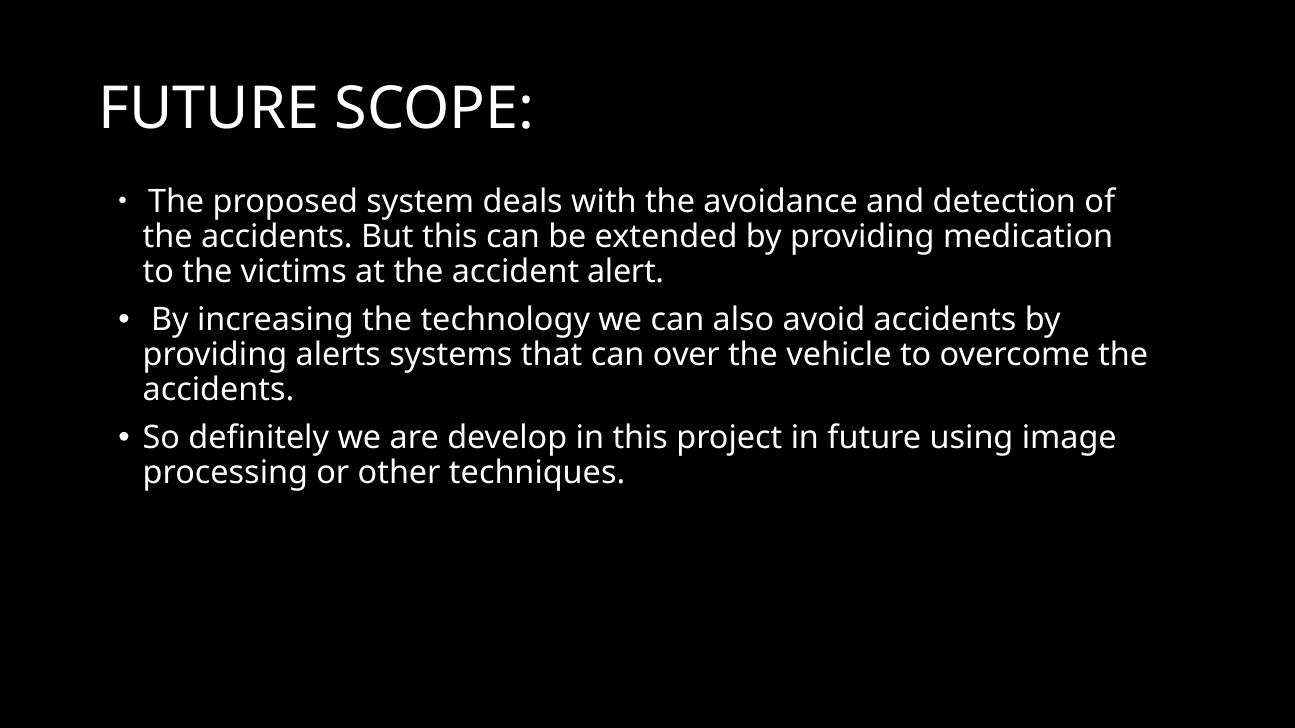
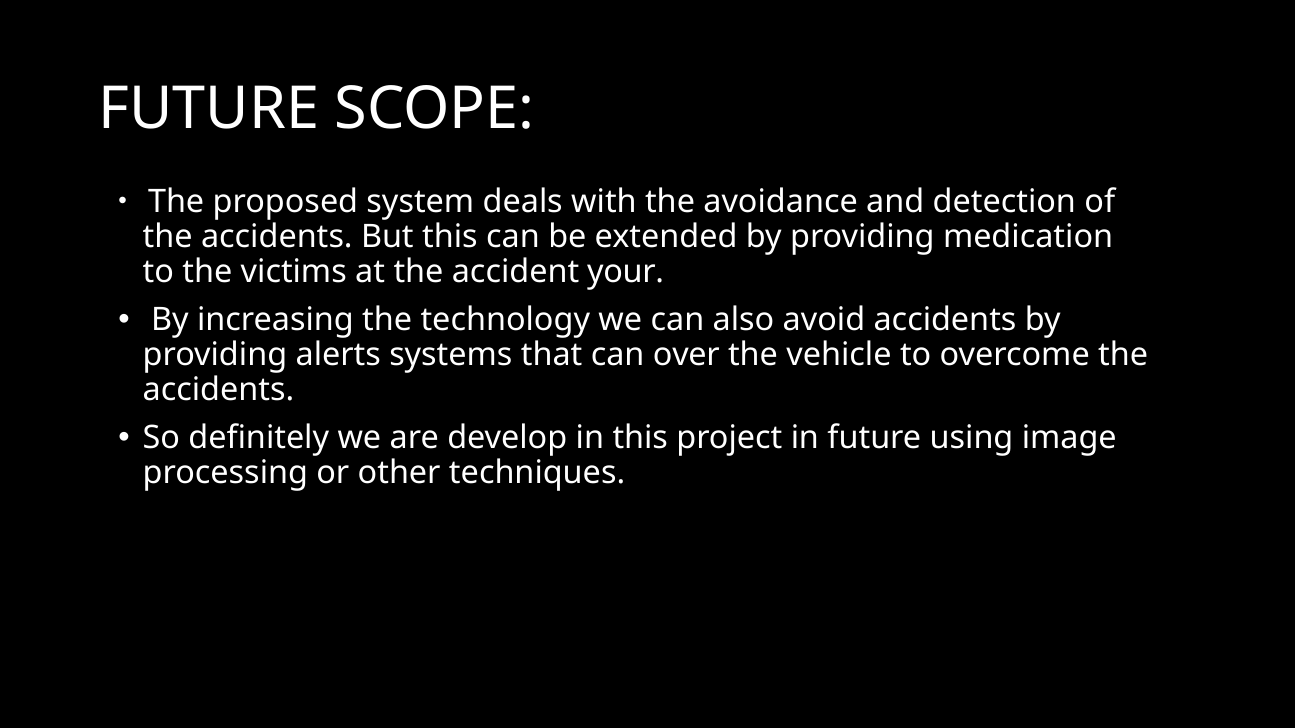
alert: alert -> your
